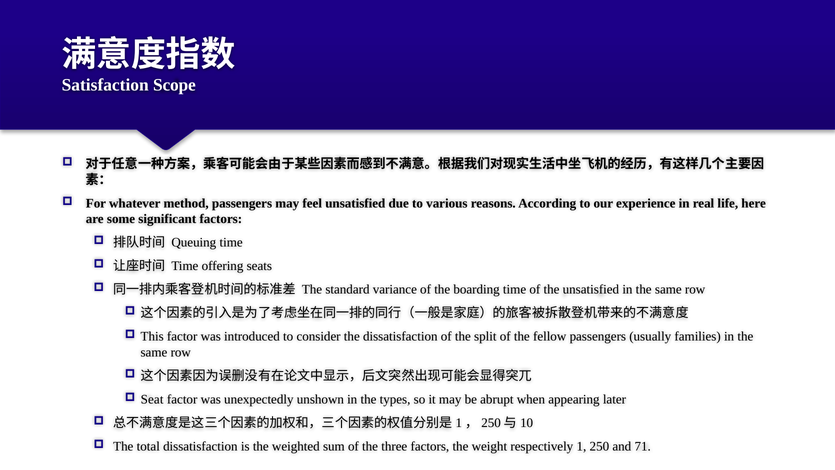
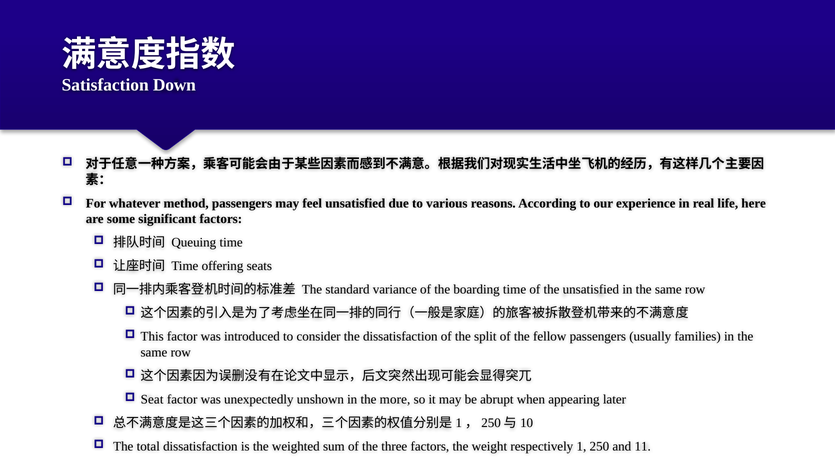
Scope: Scope -> Down
types: types -> more
71: 71 -> 11
